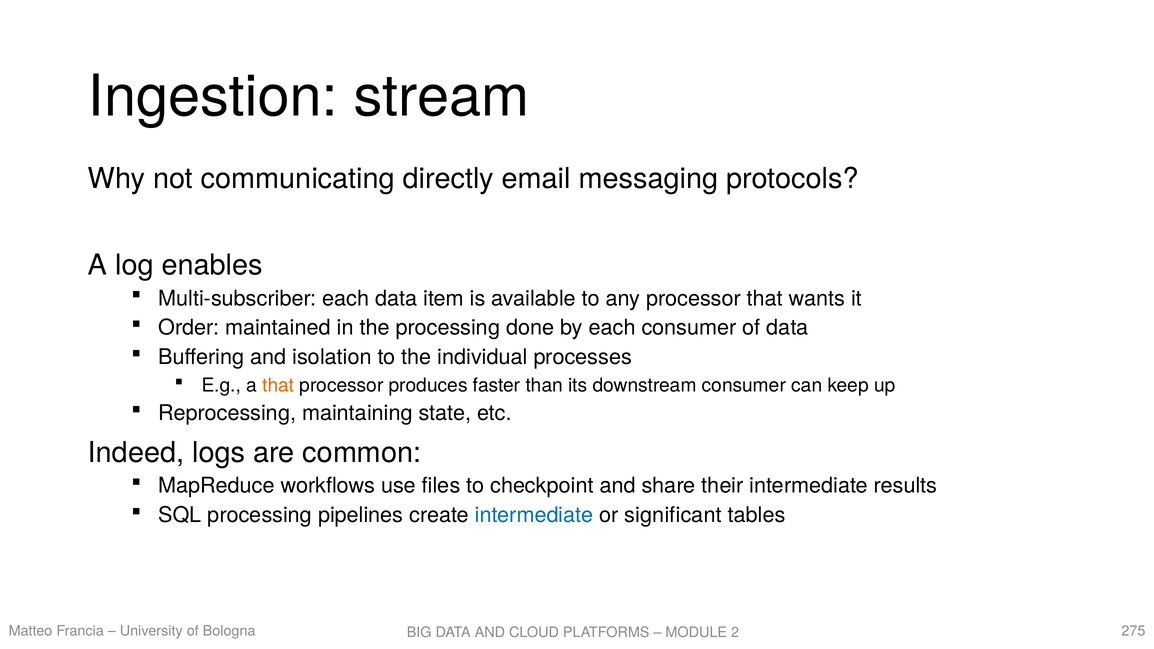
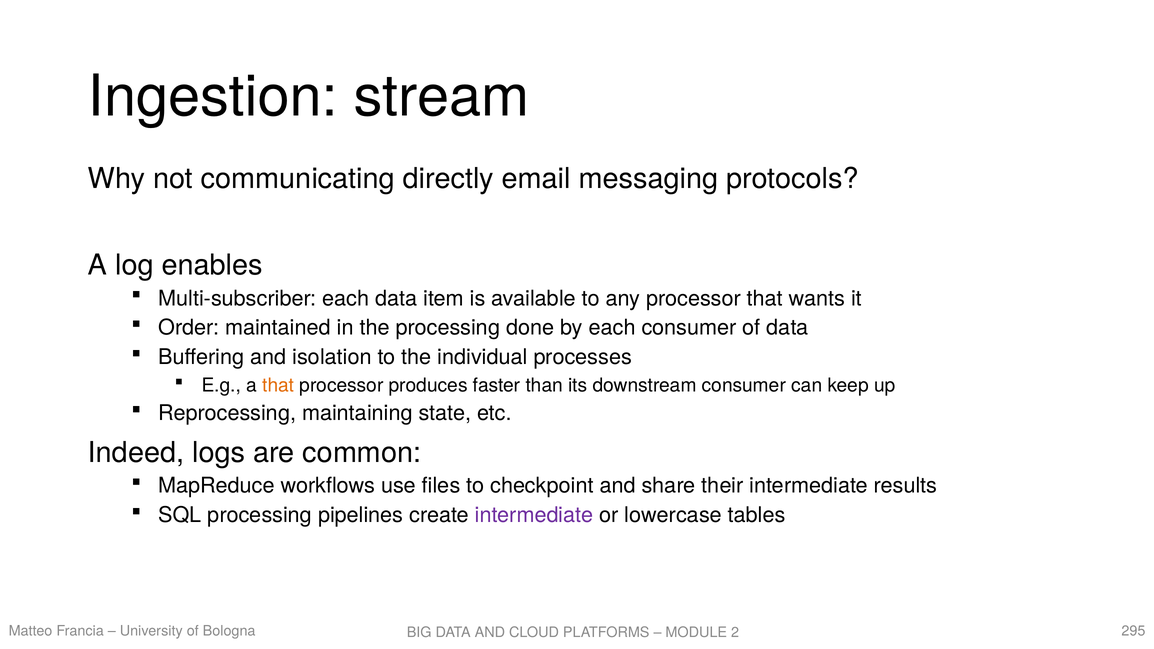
intermediate at (534, 515) colour: blue -> purple
significant: significant -> lowercase
275: 275 -> 295
